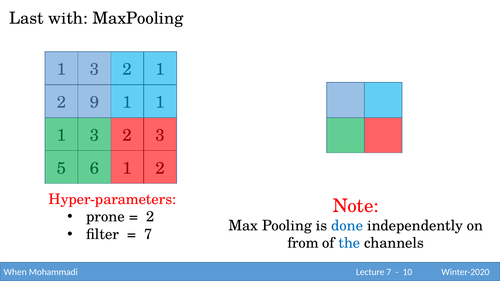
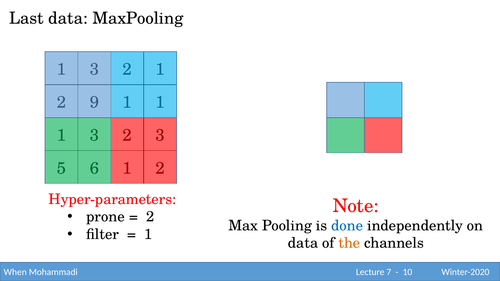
Last with: with -> data
7 at (148, 235): 7 -> 1
from at (303, 243): from -> data
the colour: blue -> orange
